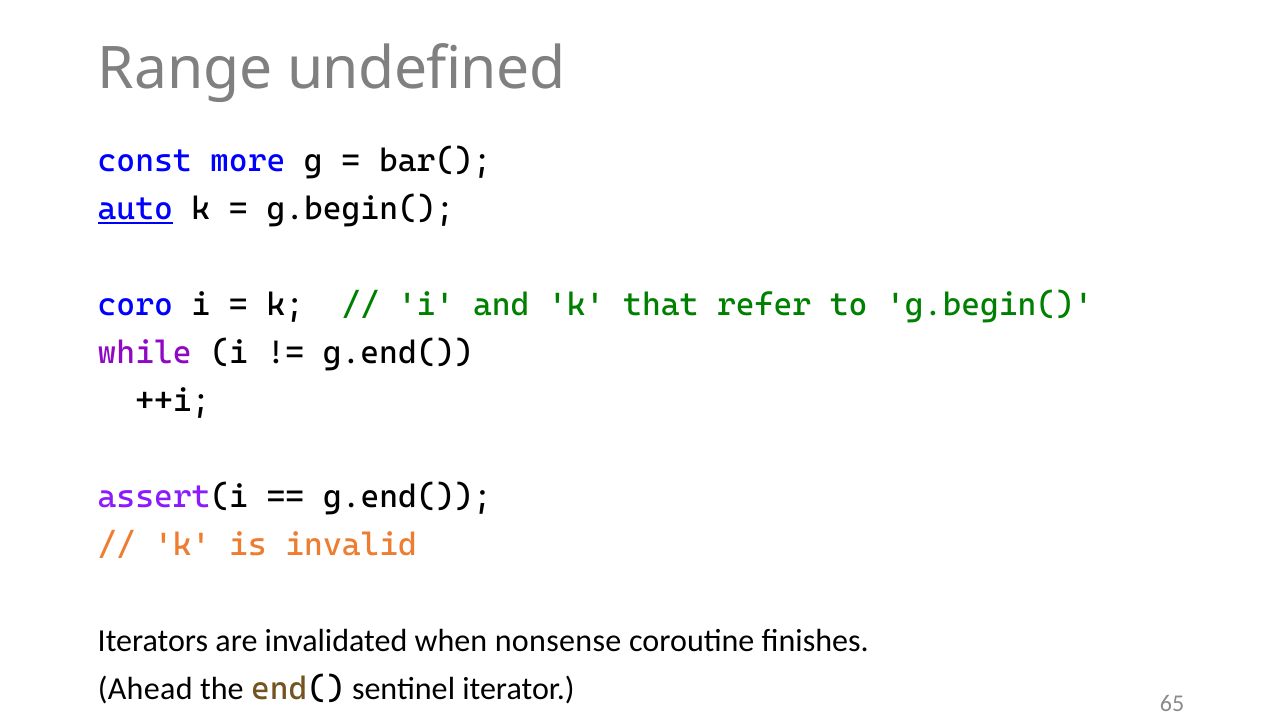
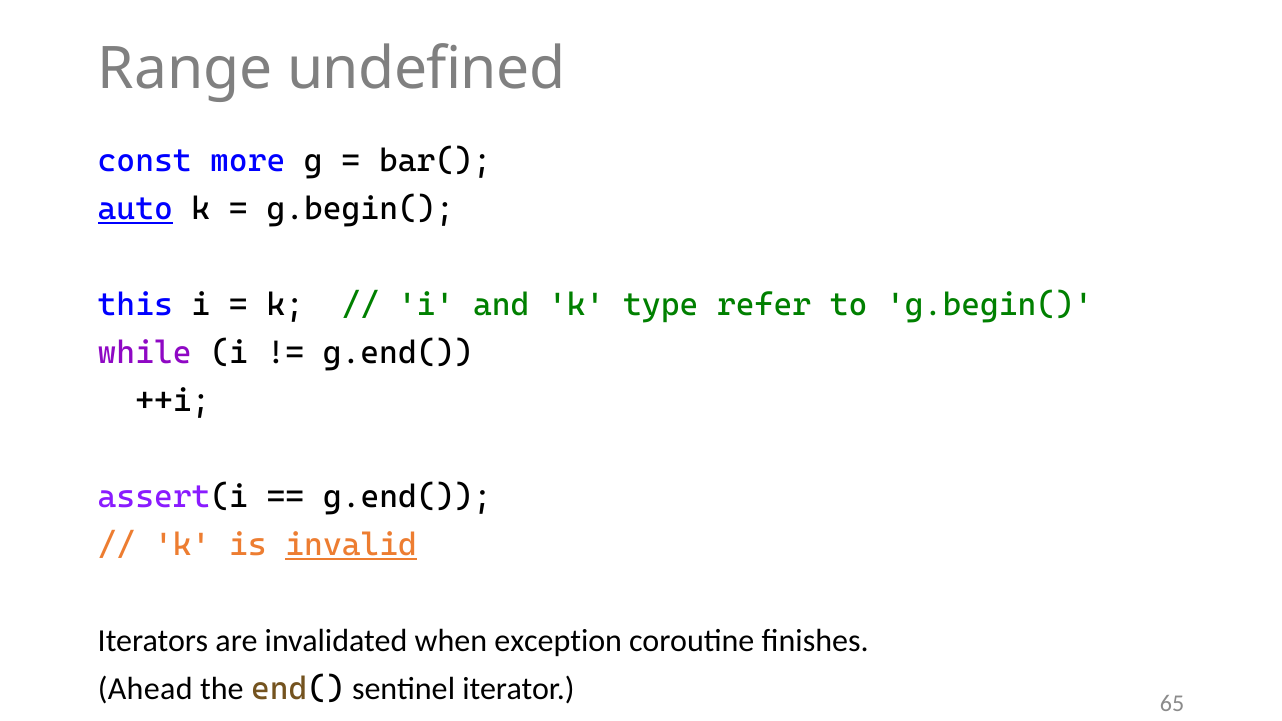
coro: coro -> this
that: that -> type
invalid underline: none -> present
nonsense: nonsense -> exception
